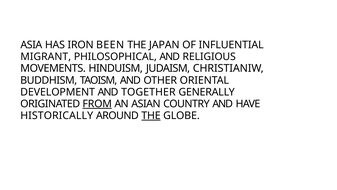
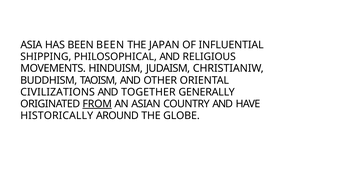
HAS IRON: IRON -> BEEN
MIGRANT: MIGRANT -> SHIPPING
DEVELOPMENT: DEVELOPMENT -> CIVILIZATIONS
THE at (151, 115) underline: present -> none
